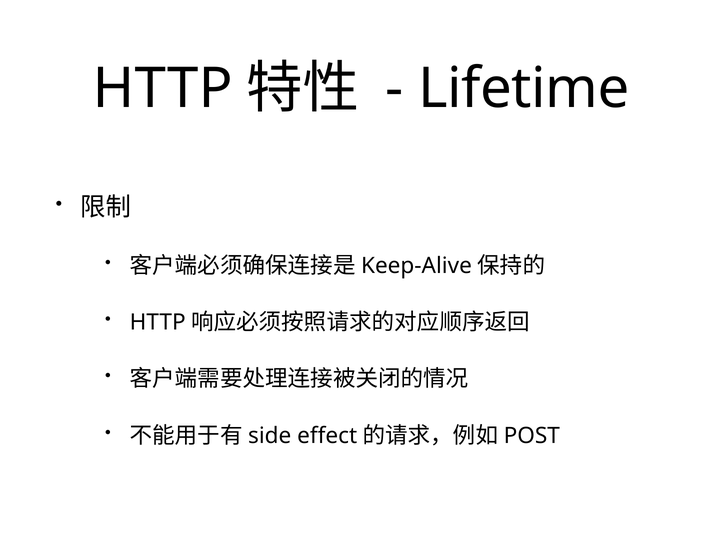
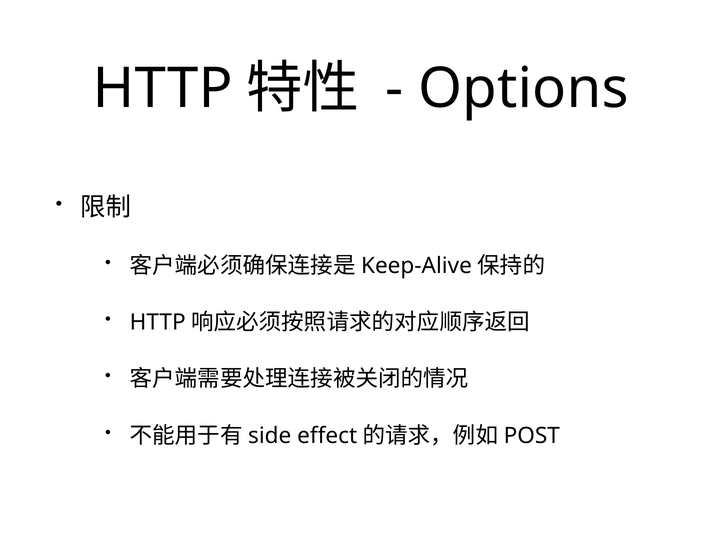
Lifetime: Lifetime -> Options
